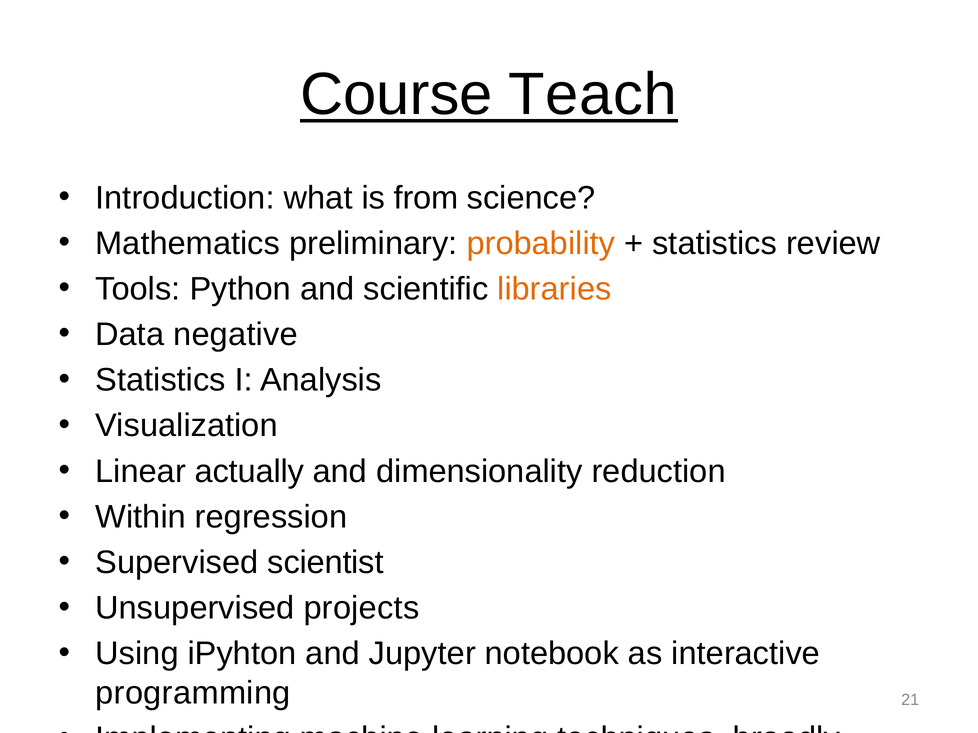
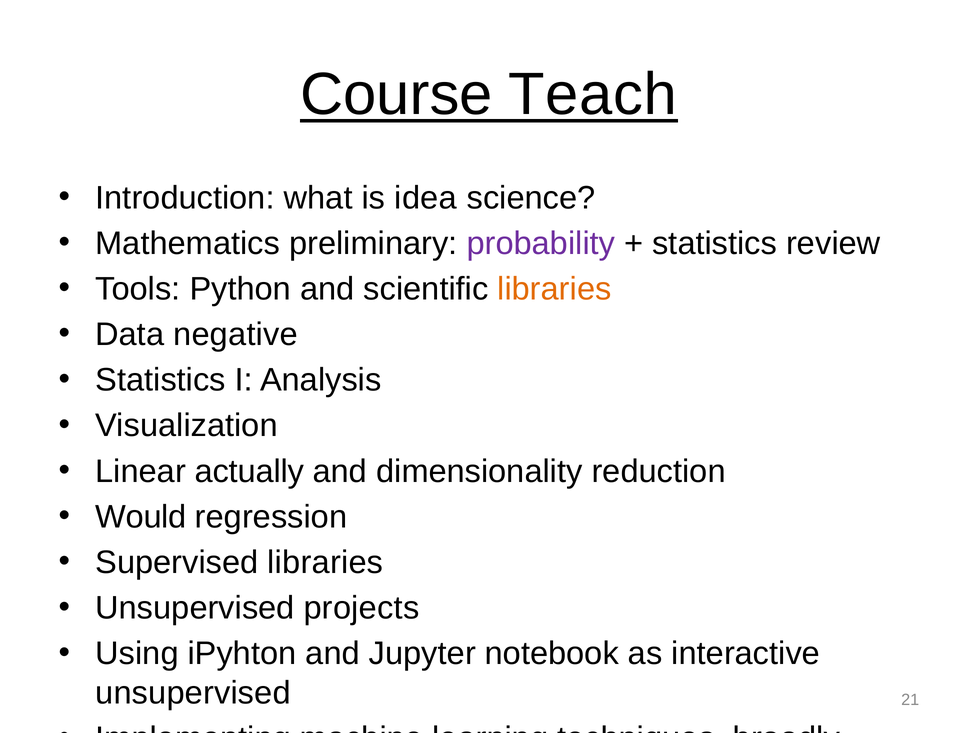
from: from -> idea
probability colour: orange -> purple
Within: Within -> Would
Supervised scientist: scientist -> libraries
programming at (193, 693): programming -> unsupervised
